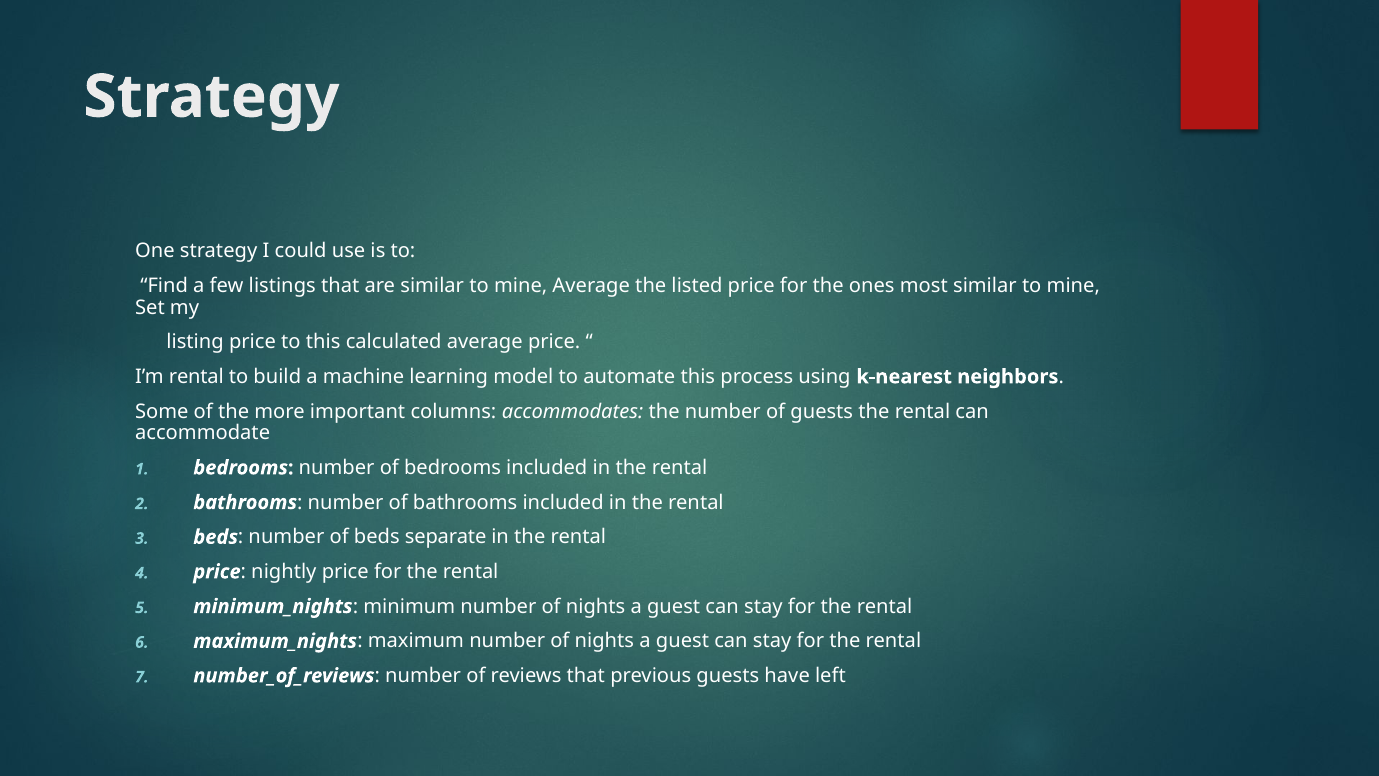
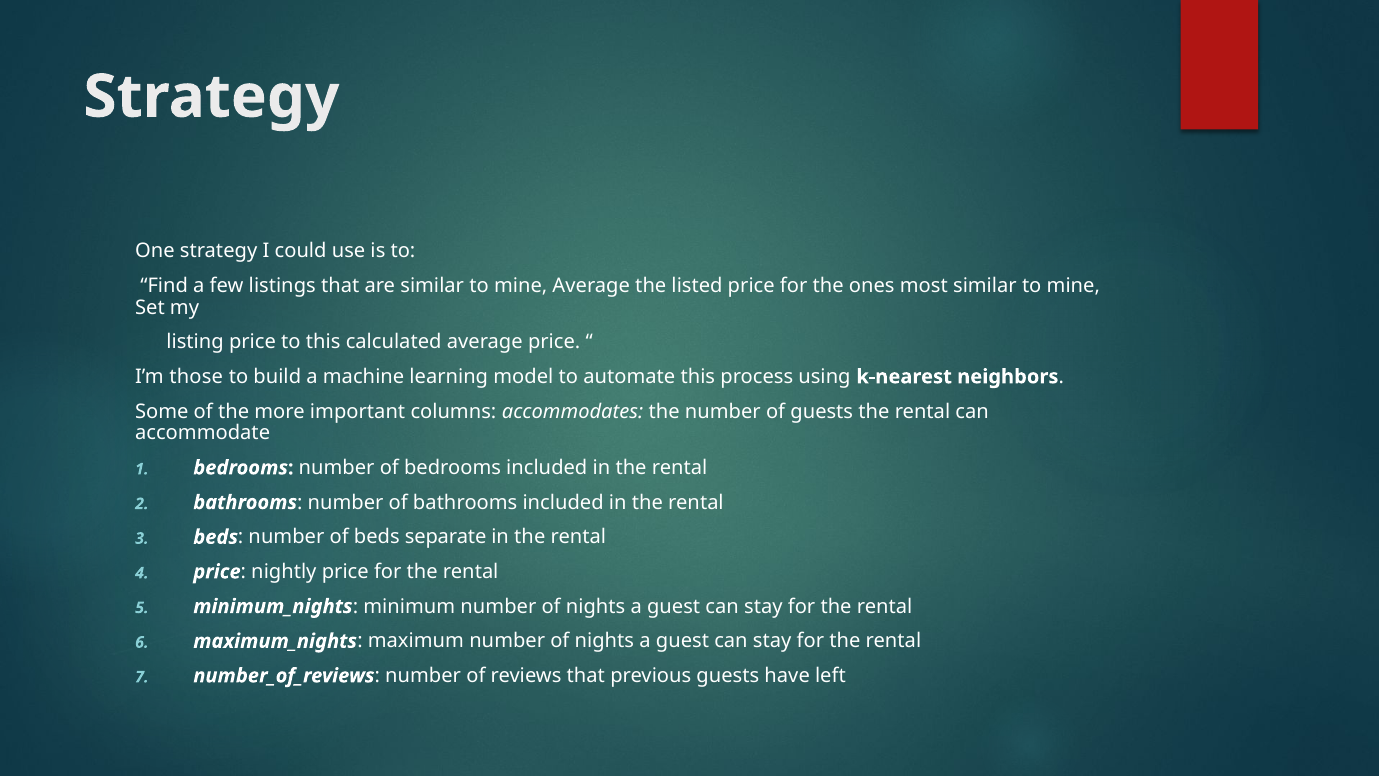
I’m rental: rental -> those
